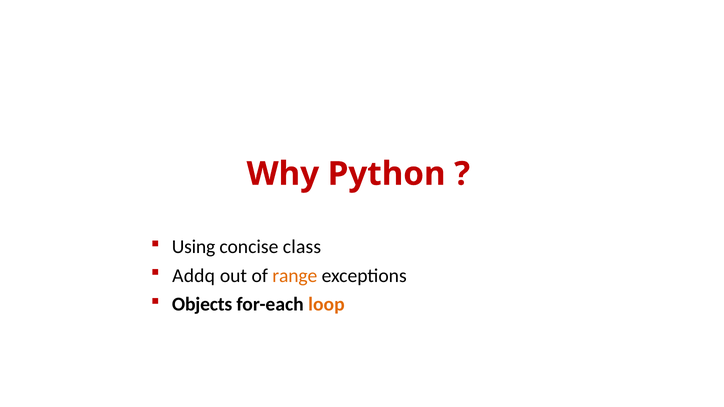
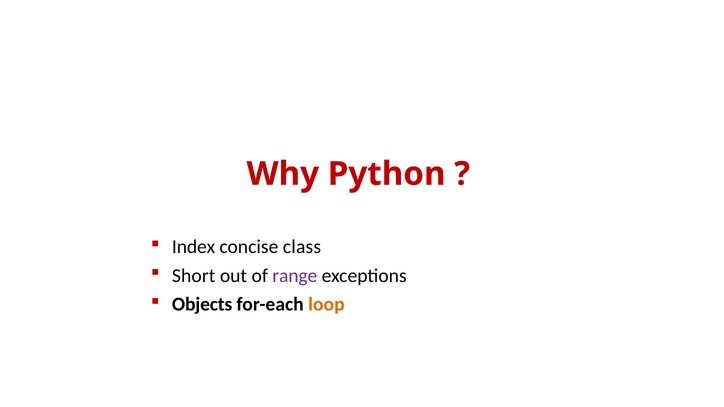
Using: Using -> Index
Addq: Addq -> Short
range colour: orange -> purple
